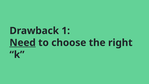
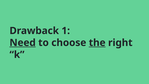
the underline: none -> present
